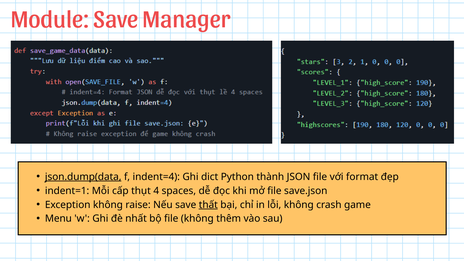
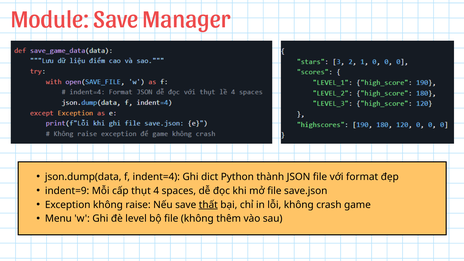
json.dump(data underline: present -> none
indent=1: indent=1 -> indent=9
nhất: nhất -> level
